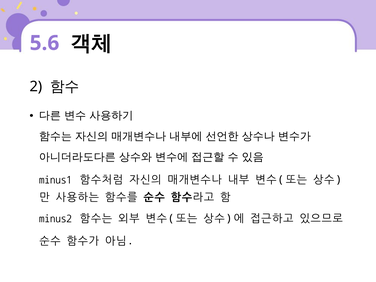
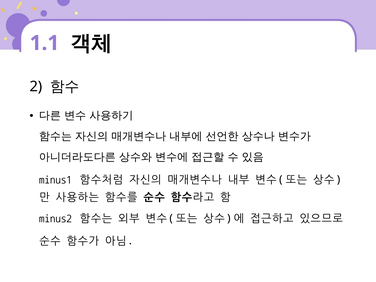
5.6: 5.6 -> 1.1
